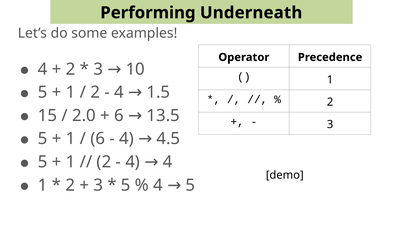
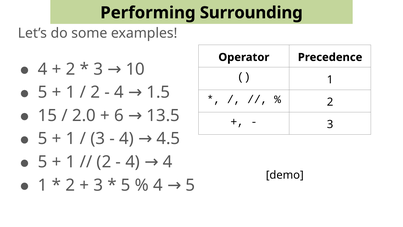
Underneath: Underneath -> Surrounding
6 at (98, 139): 6 -> 3
